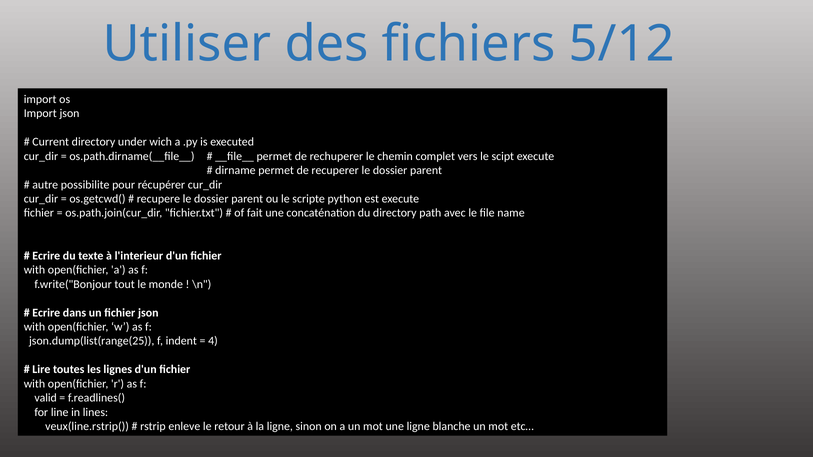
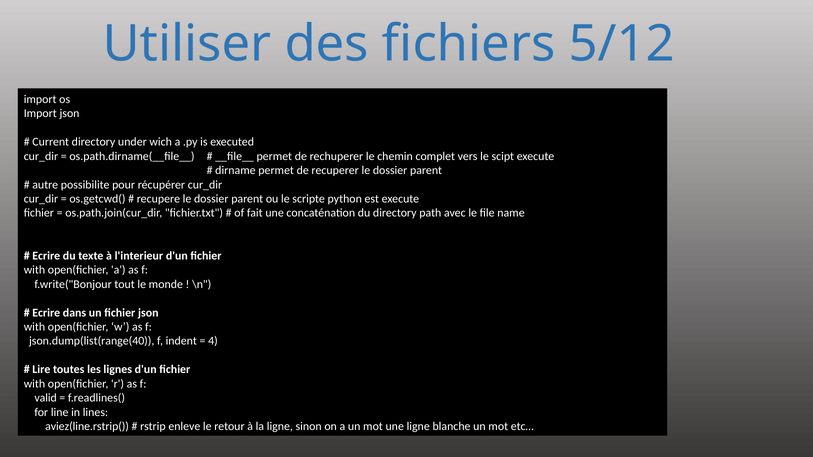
json.dump(list(range(25: json.dump(list(range(25 -> json.dump(list(range(40
veux(line.rstrip(: veux(line.rstrip( -> aviez(line.rstrip(
